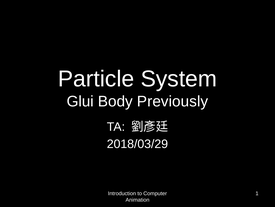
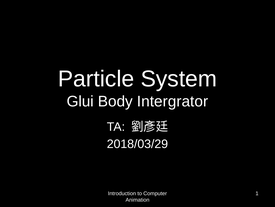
Previously: Previously -> Intergrator
